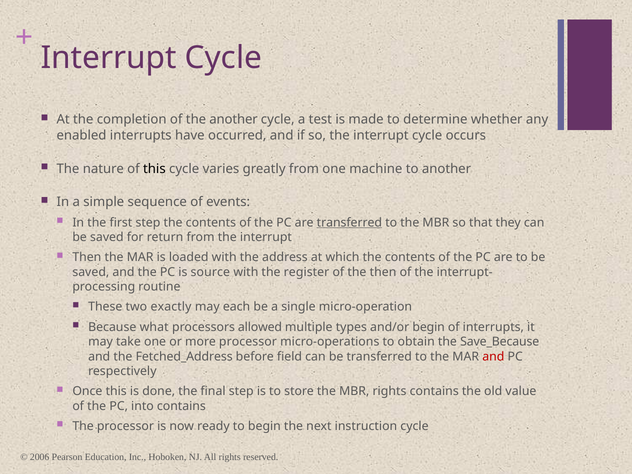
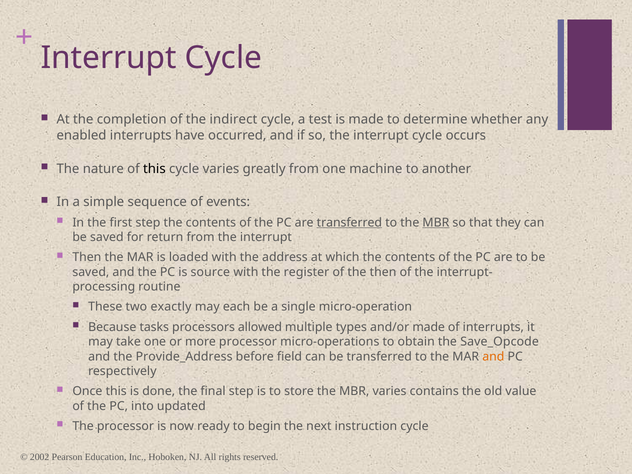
the another: another -> indirect
MBR at (436, 223) underline: none -> present
what: what -> tasks
and/or begin: begin -> made
Save_Because: Save_Because -> Save_Opcode
Fetched_Address: Fetched_Address -> Provide_Address
and at (493, 356) colour: red -> orange
MBR rights: rights -> varies
into contains: contains -> updated
2006: 2006 -> 2002
